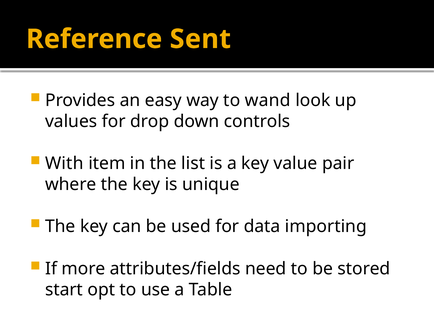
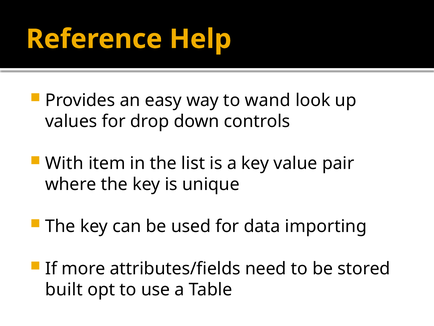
Sent: Sent -> Help
start: start -> built
